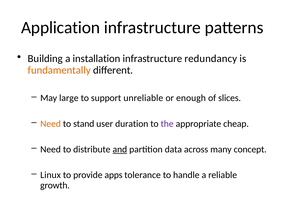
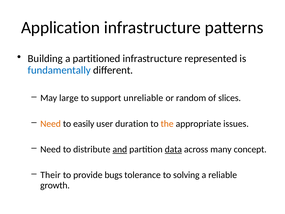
installation: installation -> partitioned
redundancy: redundancy -> represented
fundamentally colour: orange -> blue
enough: enough -> random
stand: stand -> easily
the colour: purple -> orange
cheap: cheap -> issues
data underline: none -> present
Linux: Linux -> Their
apps: apps -> bugs
handle: handle -> solving
